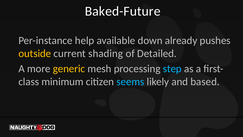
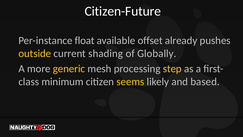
Baked-Future: Baked-Future -> Citizen-Future
help: help -> float
down: down -> offset
Detailed: Detailed -> Globally
step colour: light blue -> yellow
seems colour: light blue -> yellow
